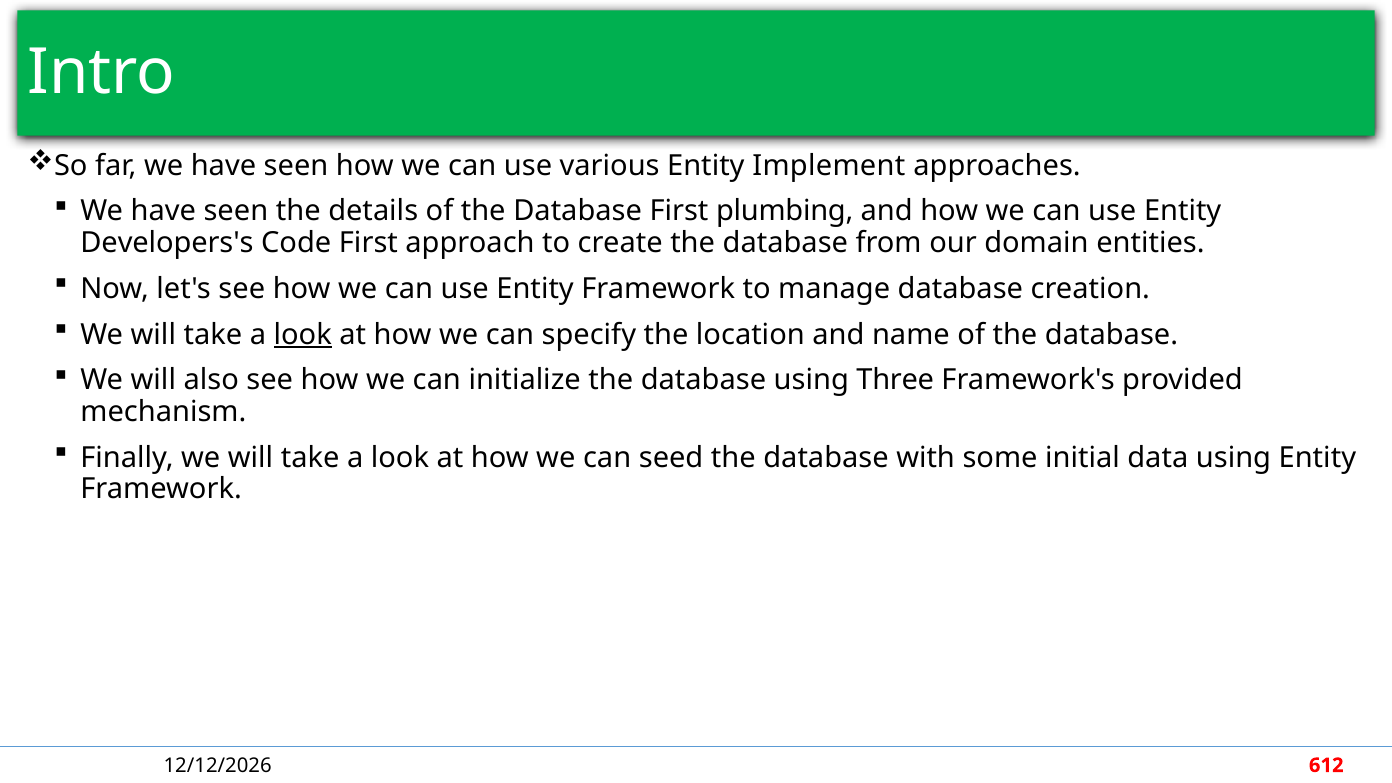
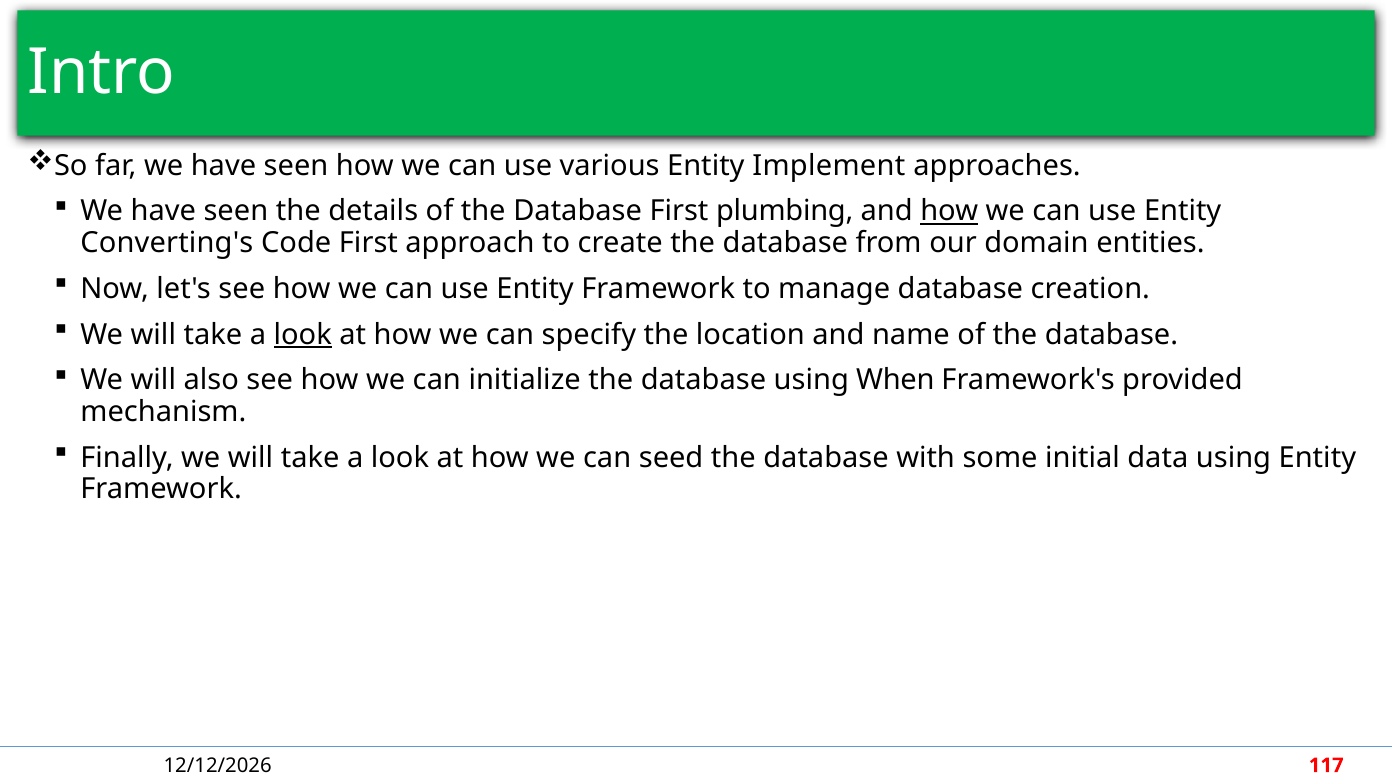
how at (949, 211) underline: none -> present
Developers's: Developers's -> Converting's
Three: Three -> When
612: 612 -> 117
